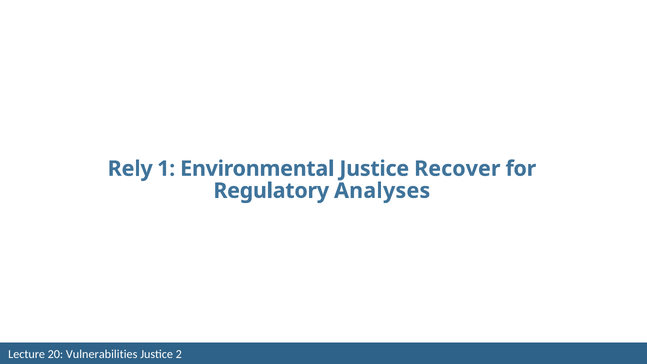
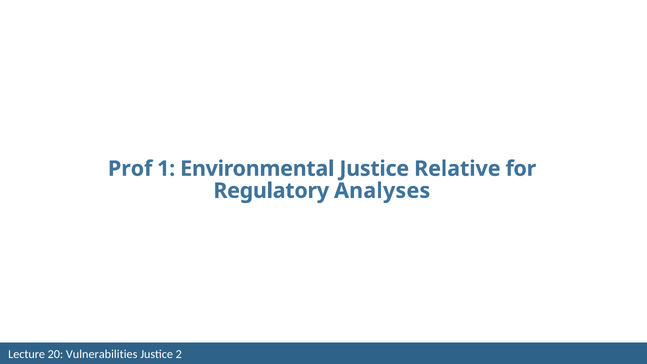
Rely: Rely -> Prof
Recover: Recover -> Relative
